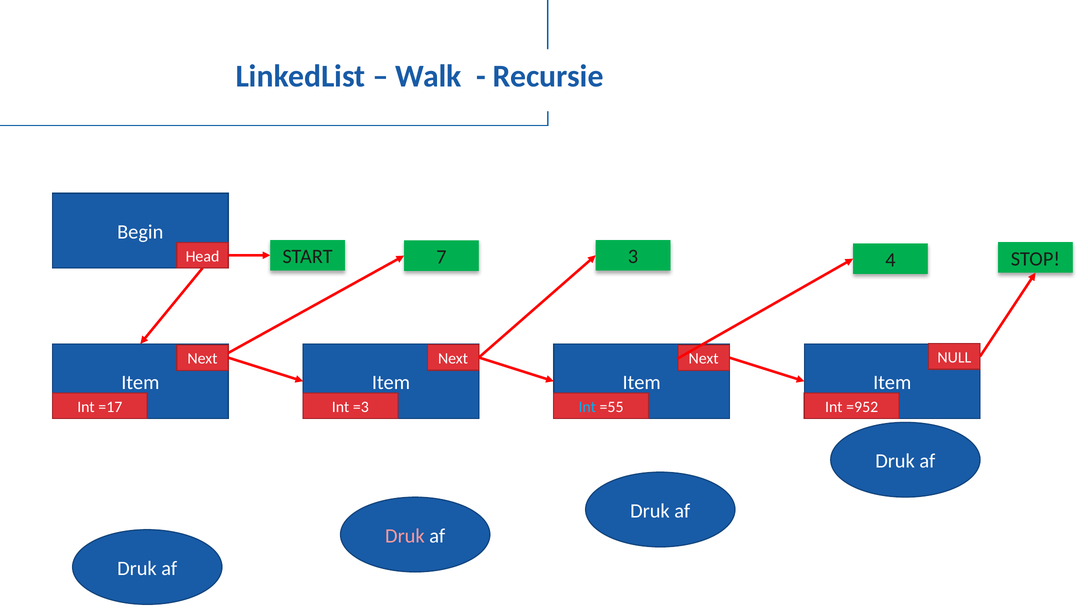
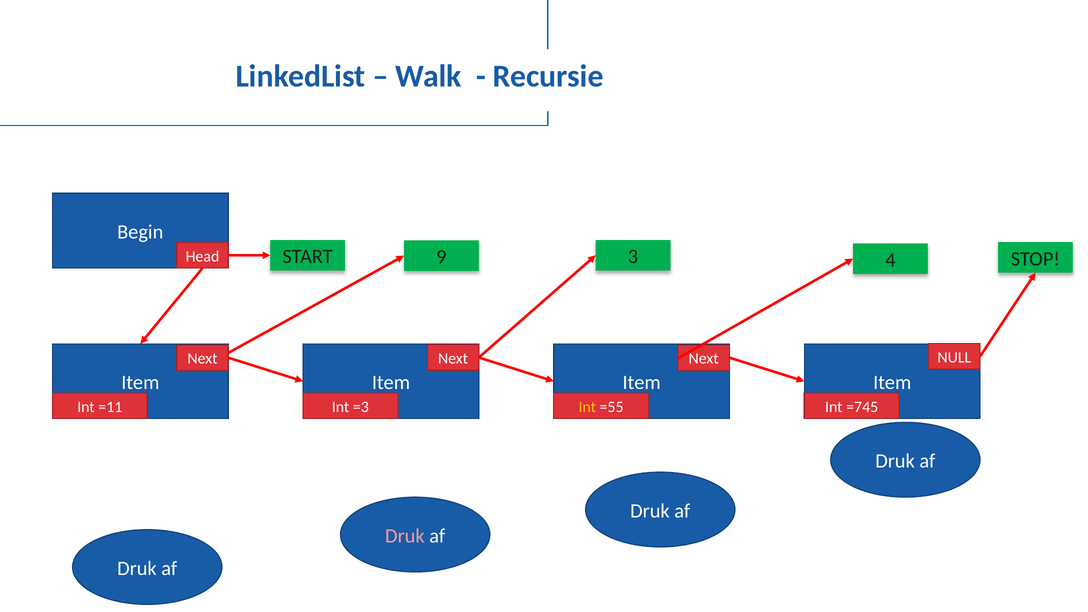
7: 7 -> 9
=17: =17 -> =11
Int at (587, 407) colour: light blue -> yellow
=952: =952 -> =745
